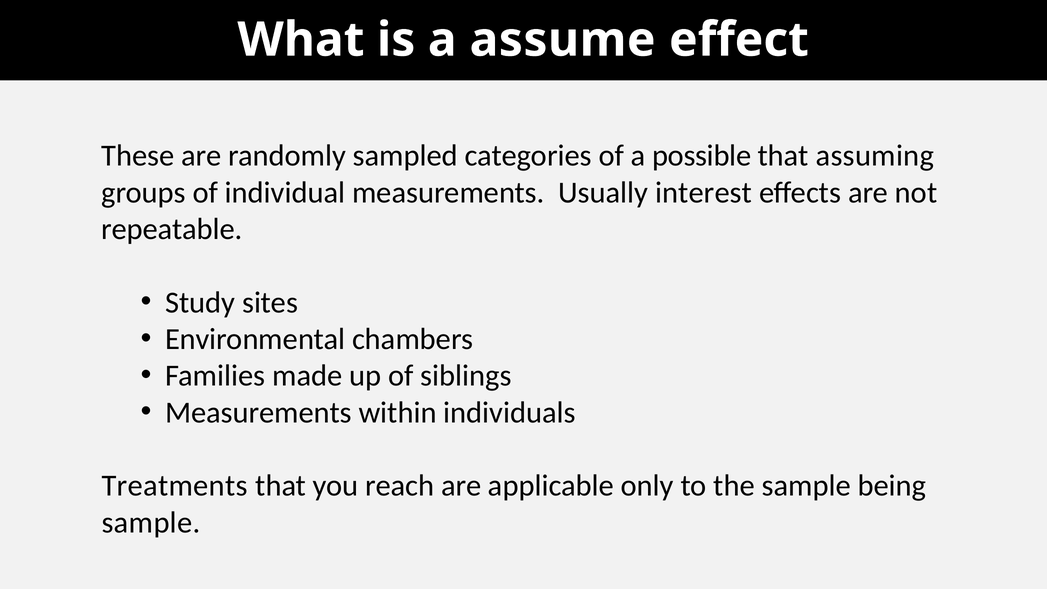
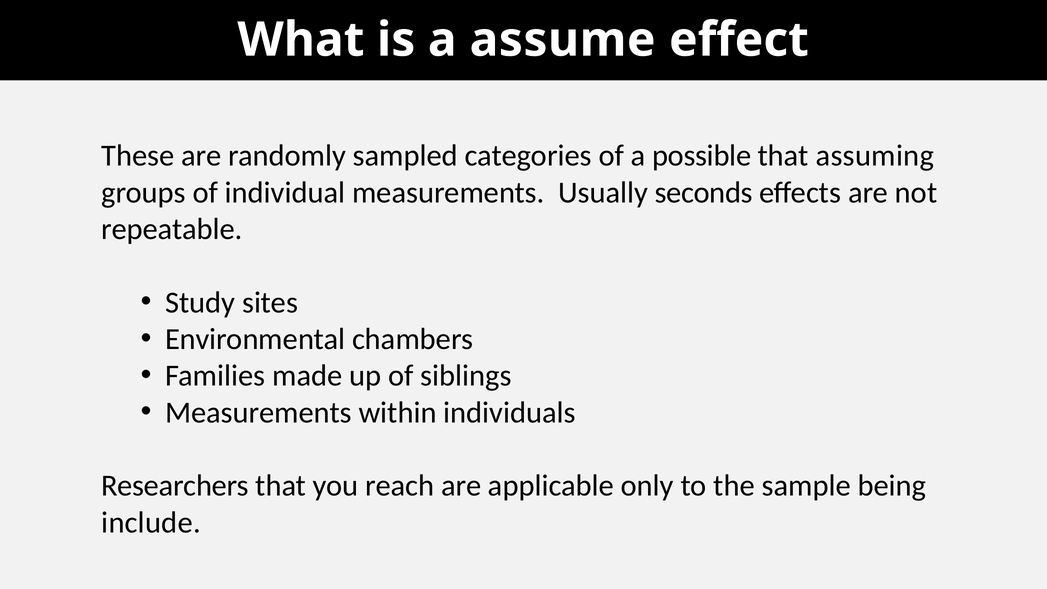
interest: interest -> seconds
Treatments: Treatments -> Researchers
sample at (151, 522): sample -> include
